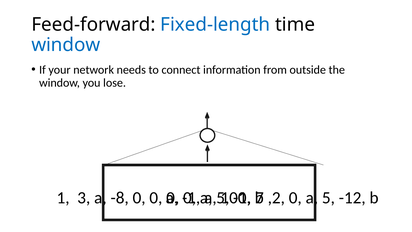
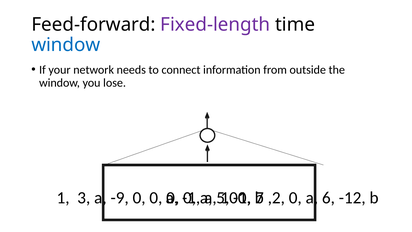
Fixed-length colour: blue -> purple
-8: -8 -> -9
,2 0 a 5: 5 -> 6
